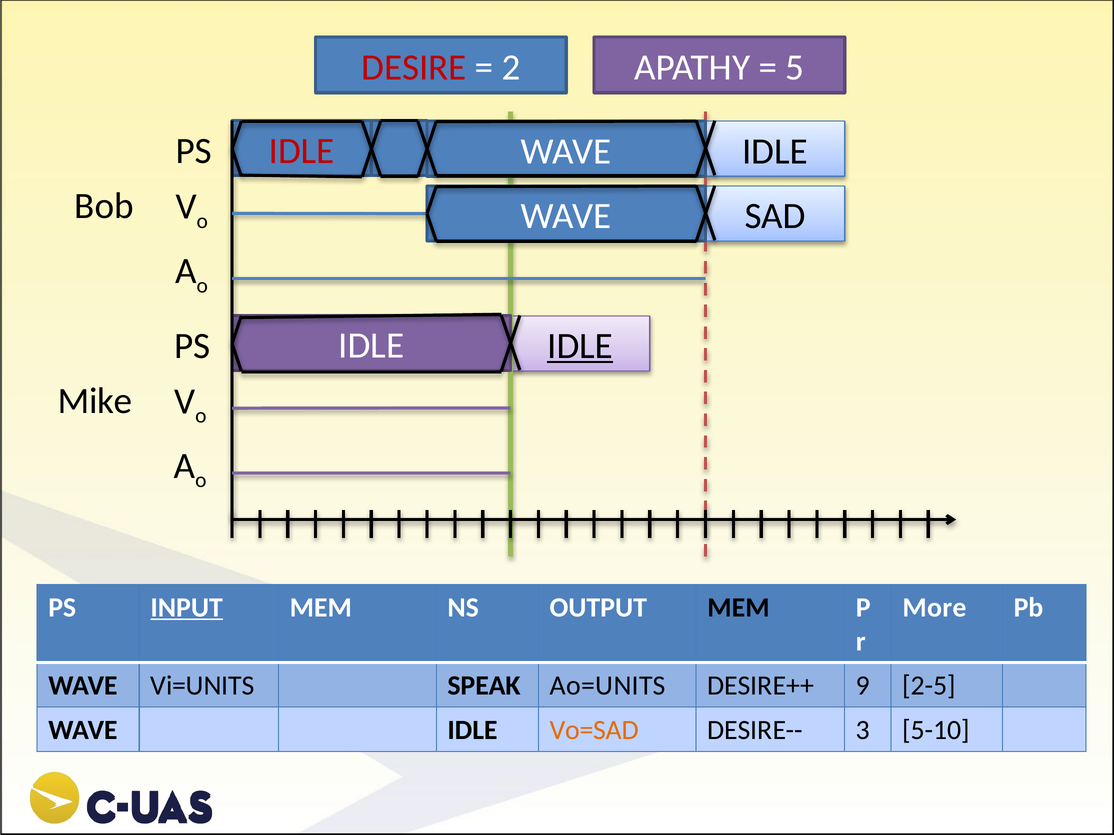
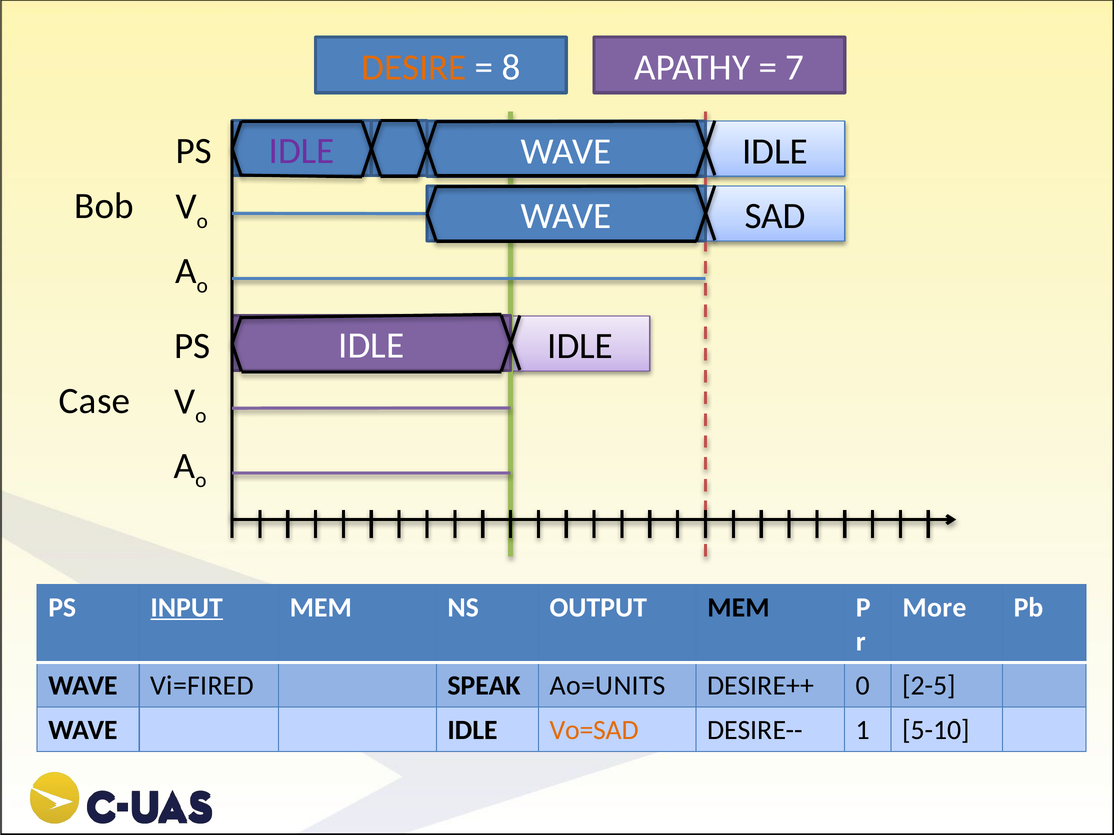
DESIRE colour: red -> orange
2: 2 -> 8
5: 5 -> 7
IDLE at (302, 151) colour: red -> purple
IDLE at (580, 346) underline: present -> none
Mike: Mike -> Case
Vi=UNITS: Vi=UNITS -> Vi=FIRED
9: 9 -> 0
3: 3 -> 1
